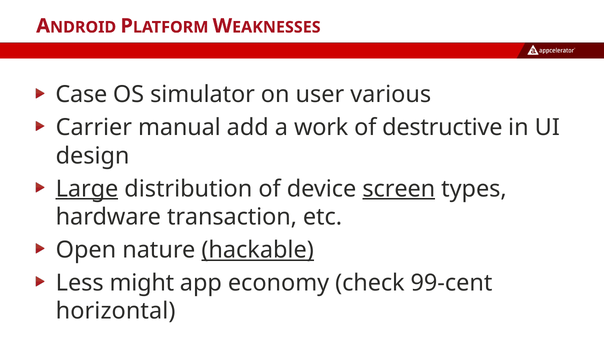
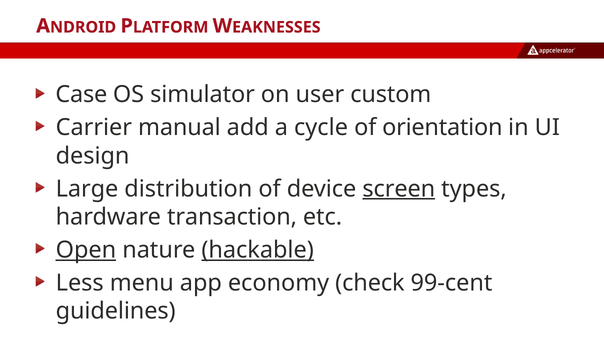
various: various -> custom
work: work -> cycle
destructive: destructive -> orientation
Large underline: present -> none
Open underline: none -> present
might: might -> menu
horizontal: horizontal -> guidelines
